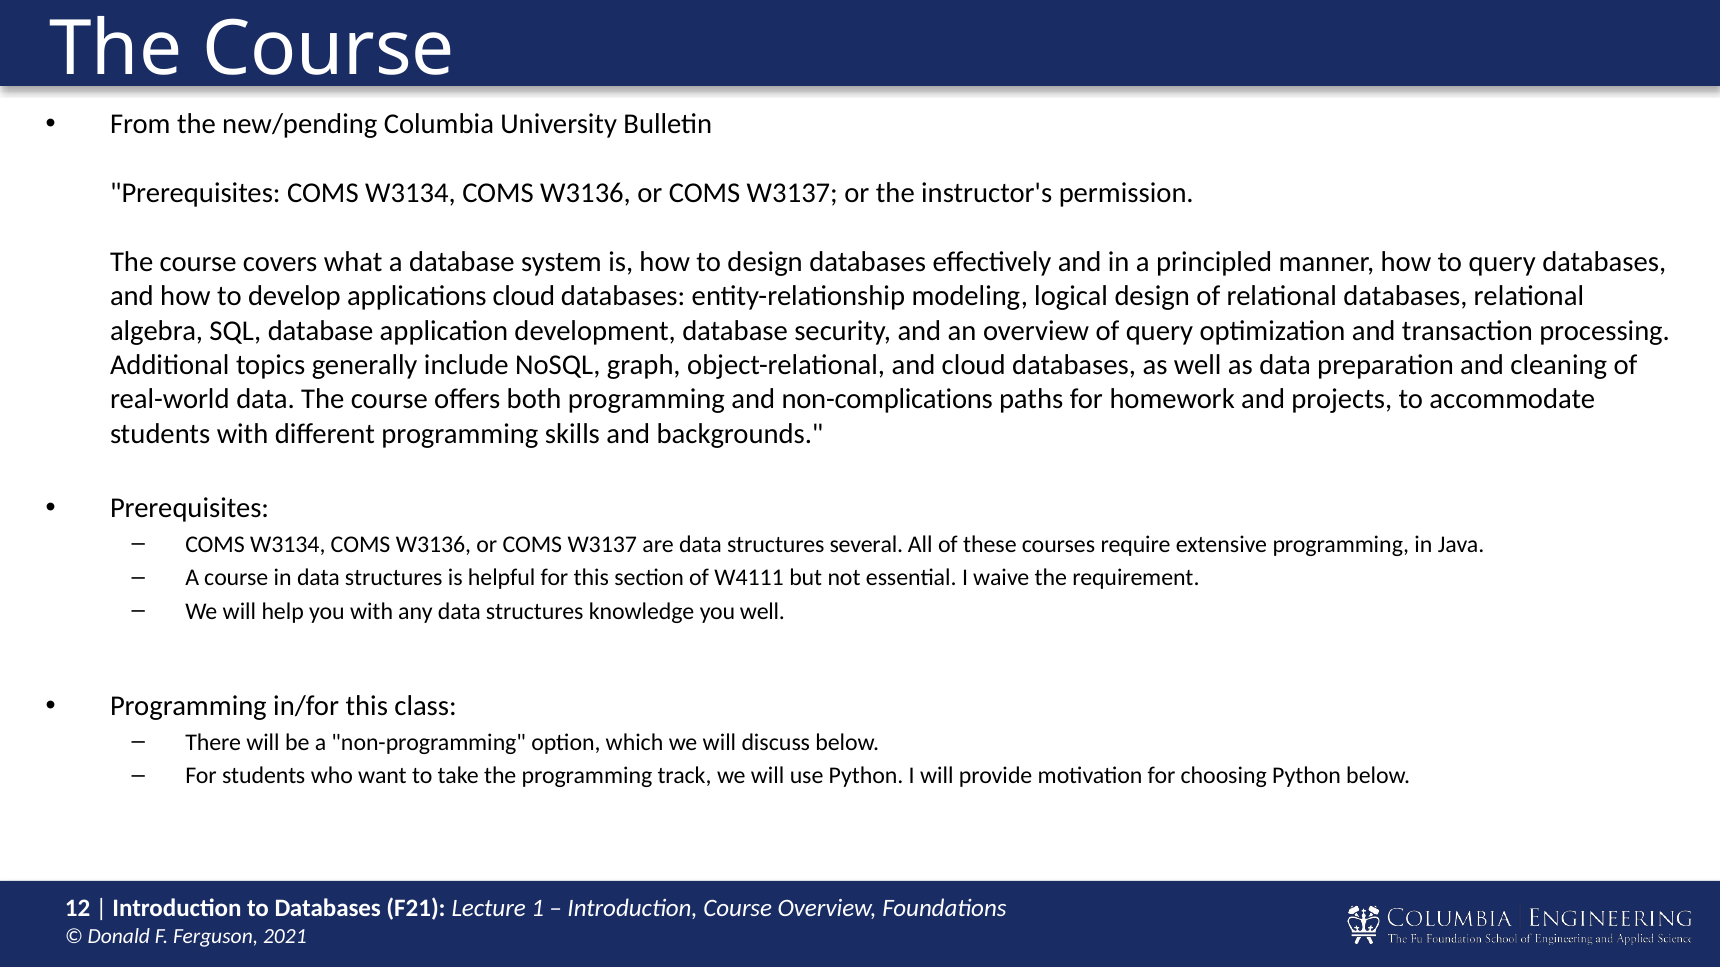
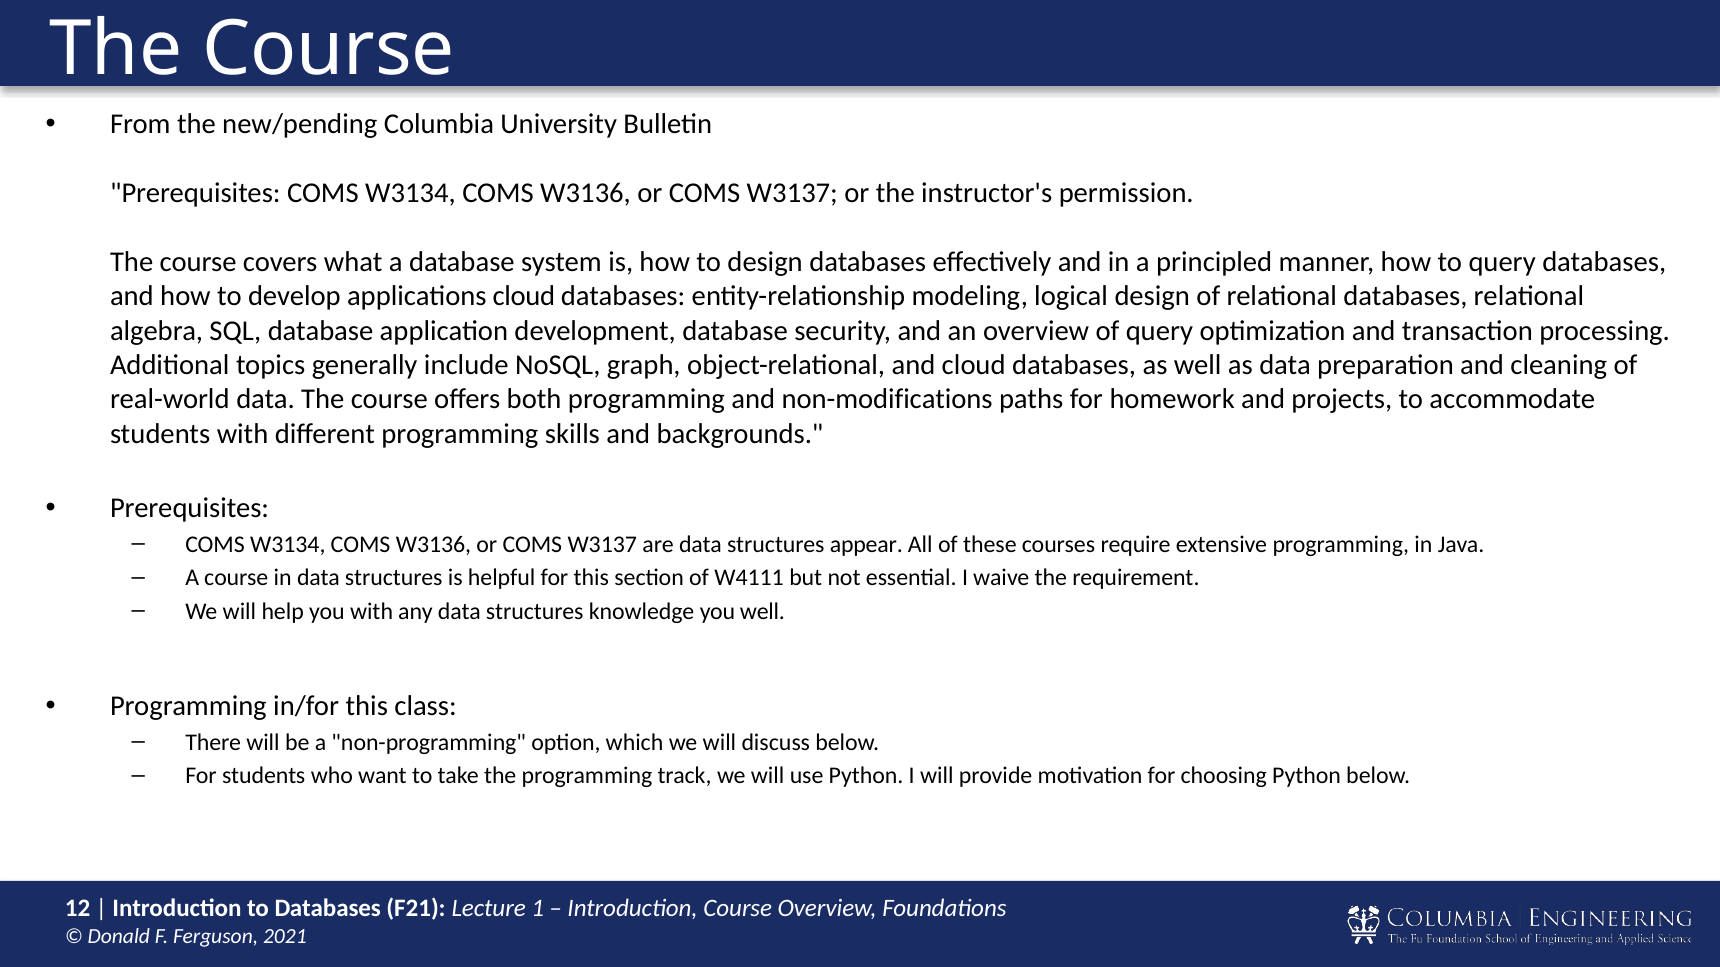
non-complications: non-complications -> non-modifications
several: several -> appear
